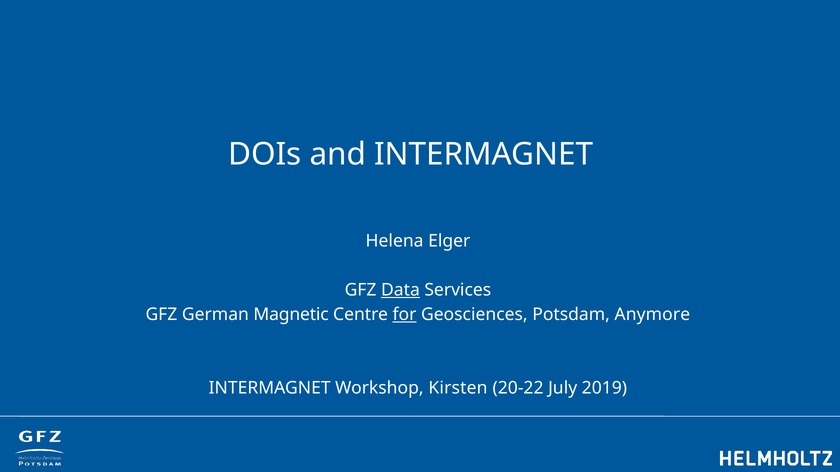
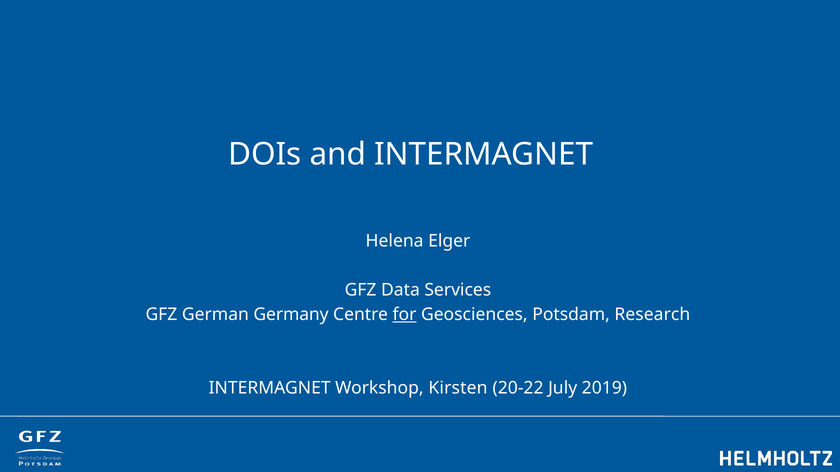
Data underline: present -> none
Magnetic: Magnetic -> Germany
Anymore: Anymore -> Research
